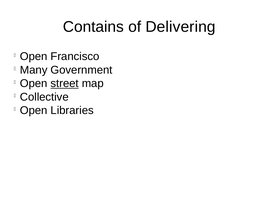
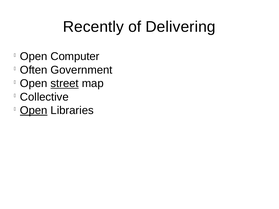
Contains: Contains -> Recently
Francisco: Francisco -> Computer
Many: Many -> Often
Open at (34, 111) underline: none -> present
